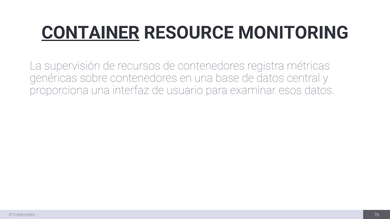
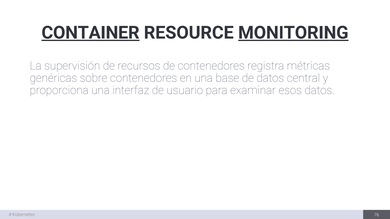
MONITORING underline: none -> present
